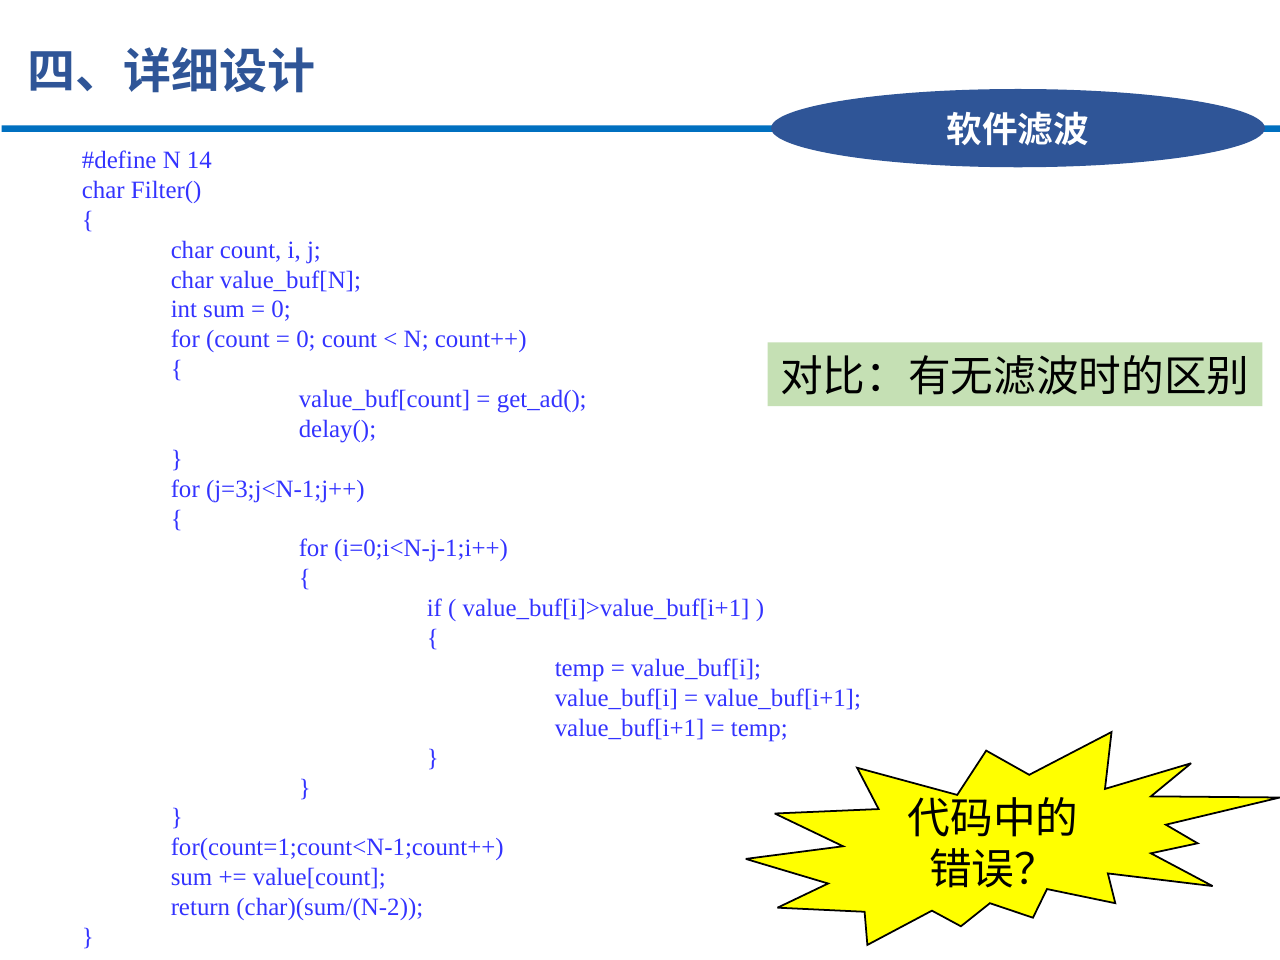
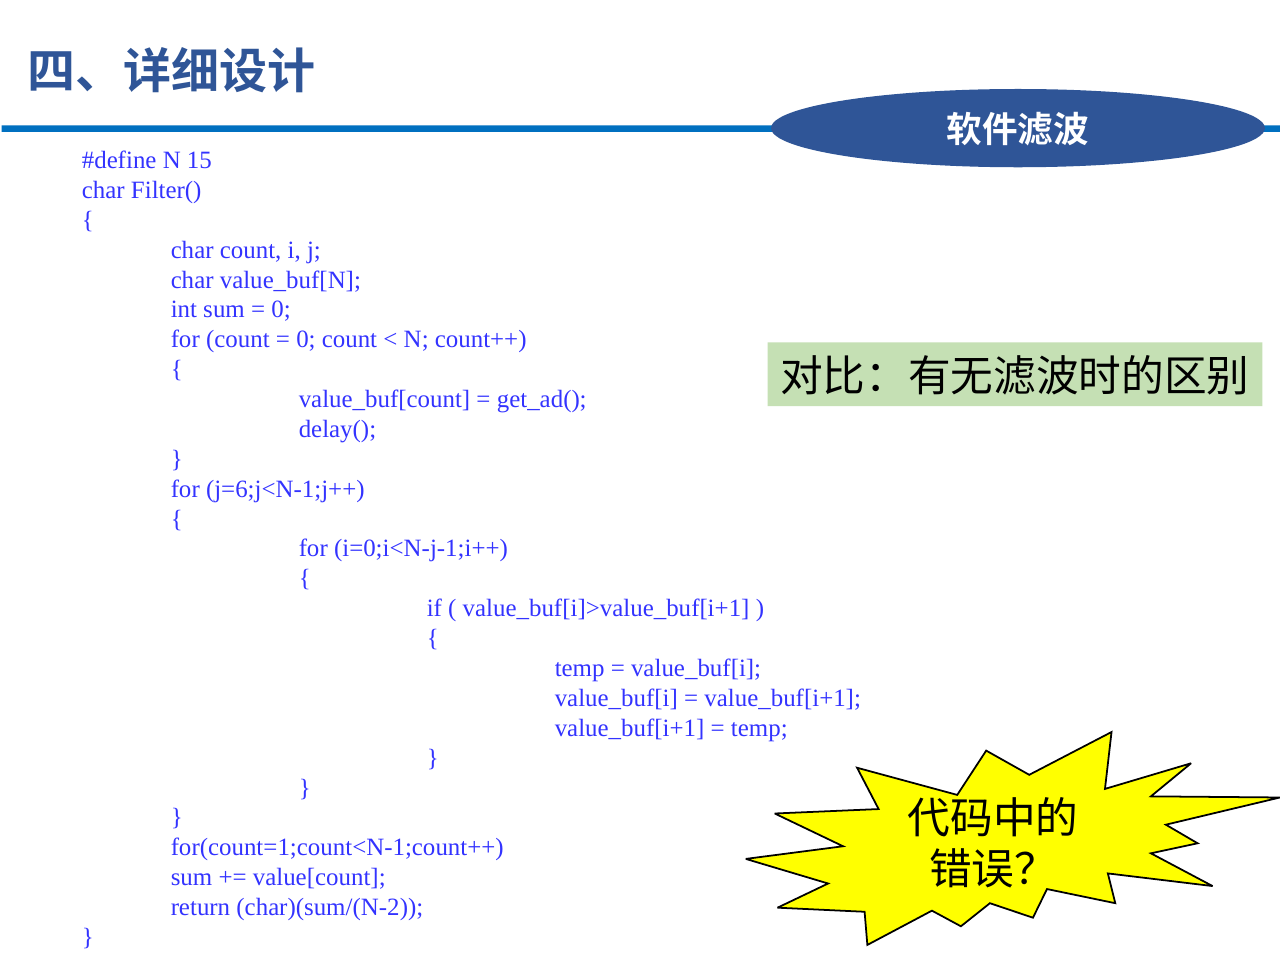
14: 14 -> 15
j=3;j<N-1;j++: j=3;j<N-1;j++ -> j=6;j<N-1;j++
